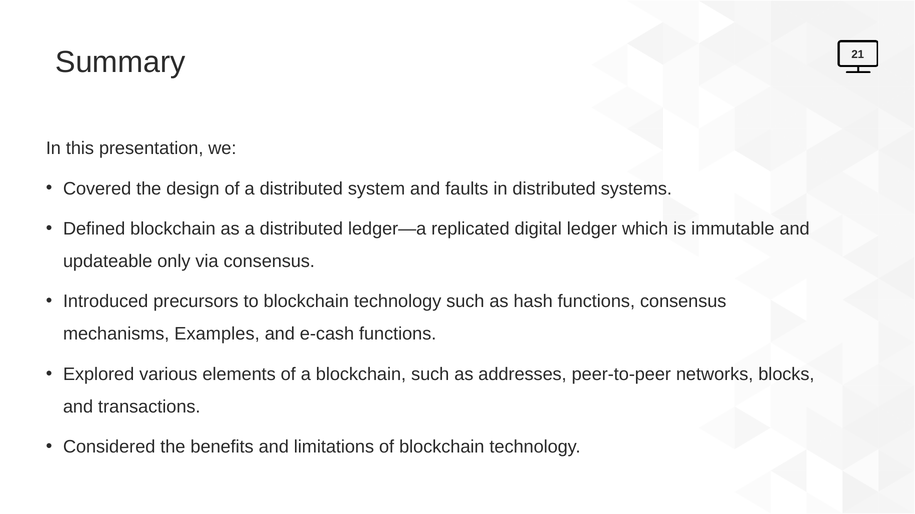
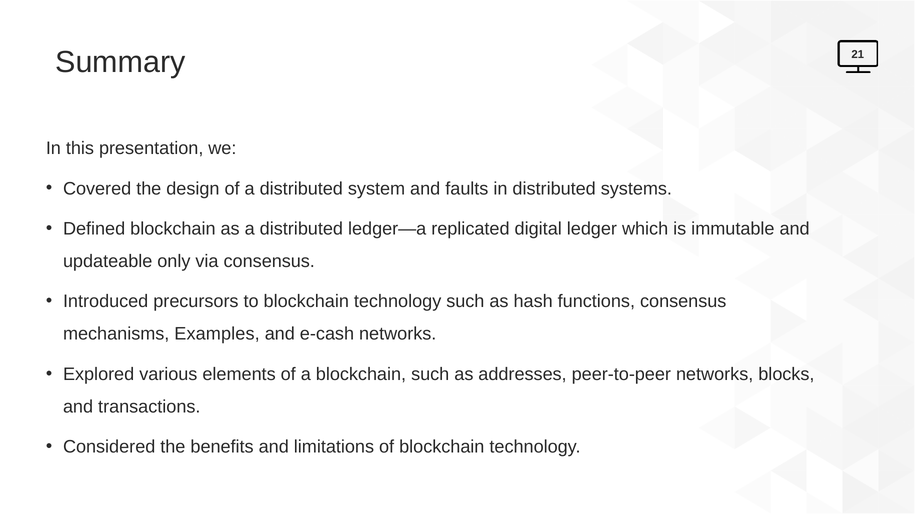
e-cash functions: functions -> networks
